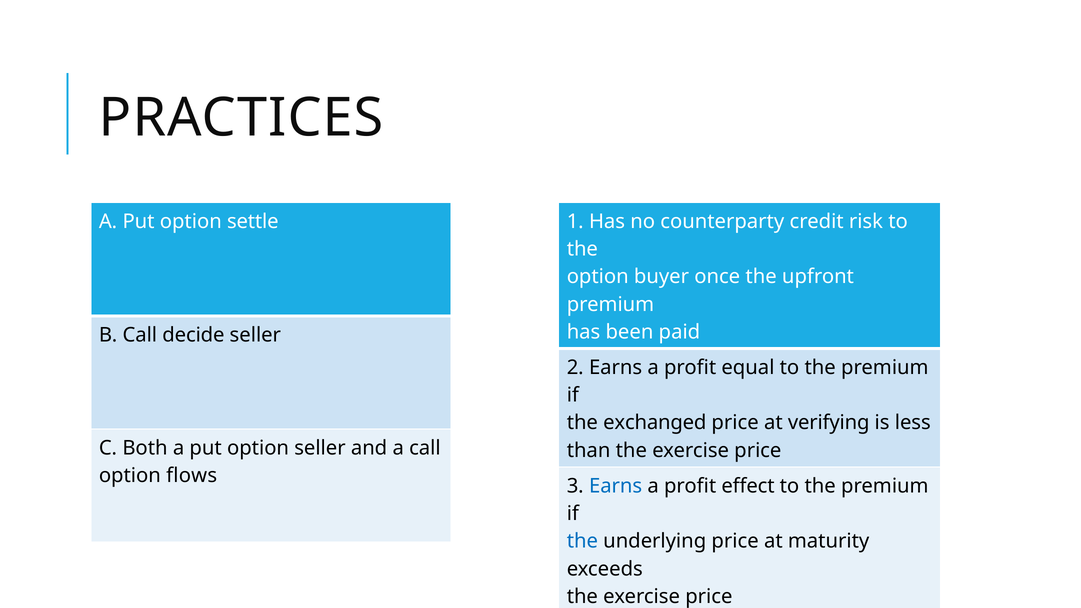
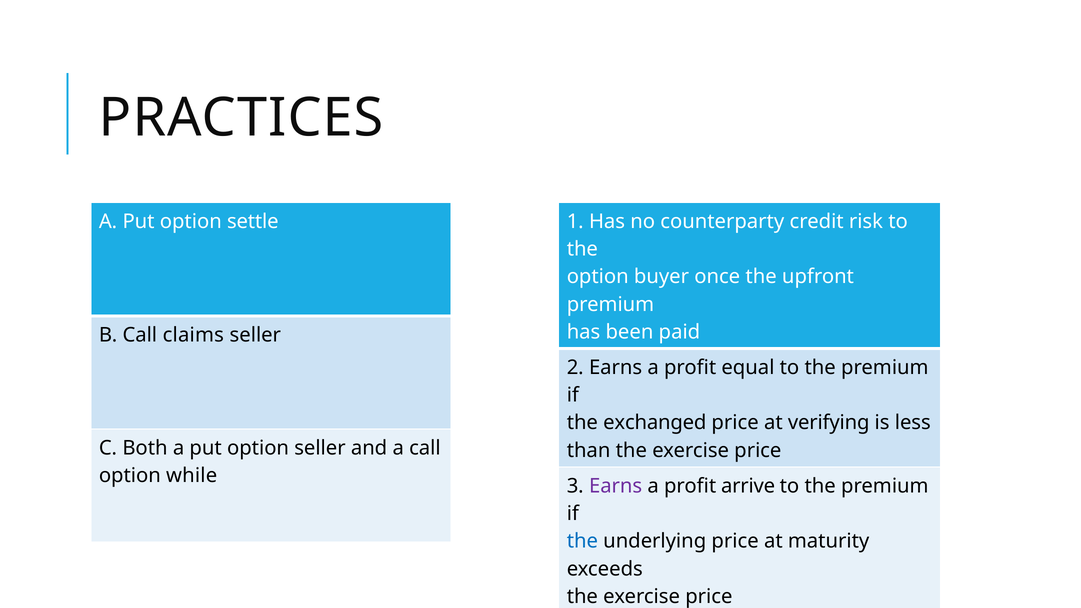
decide: decide -> claims
flows: flows -> while
Earns at (616, 486) colour: blue -> purple
effect: effect -> arrive
